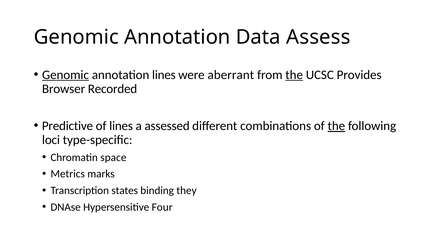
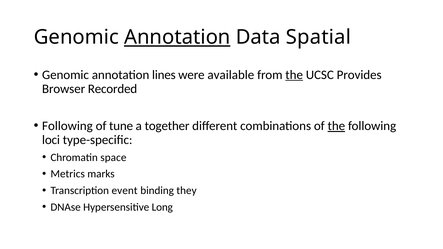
Annotation at (177, 37) underline: none -> present
Assess: Assess -> Spatial
Genomic at (65, 75) underline: present -> none
aberrant: aberrant -> available
Predictive at (68, 126): Predictive -> Following
of lines: lines -> tune
assessed: assessed -> together
states: states -> event
Four: Four -> Long
